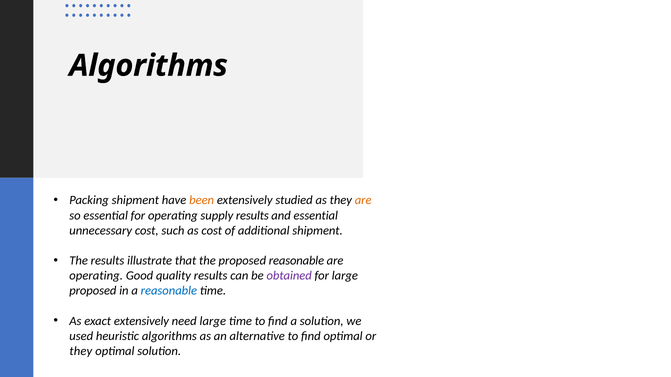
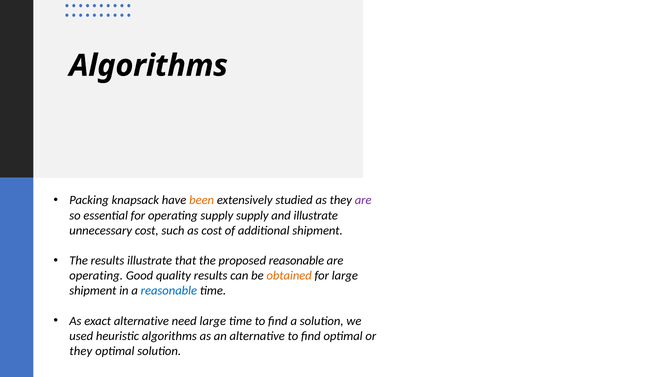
Packing shipment: shipment -> knapsack
are at (363, 201) colour: orange -> purple
supply results: results -> supply
and essential: essential -> illustrate
obtained colour: purple -> orange
proposed at (93, 291): proposed -> shipment
exact extensively: extensively -> alternative
